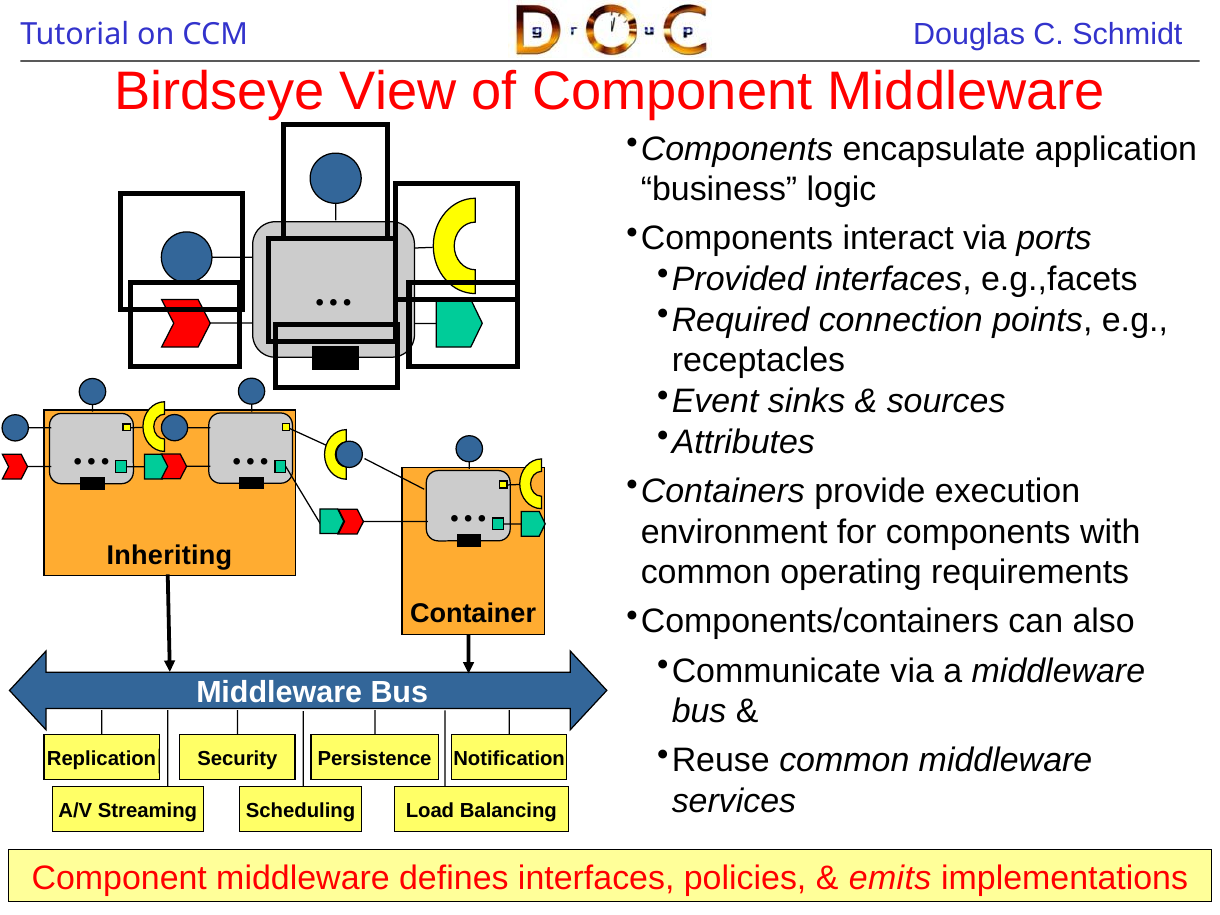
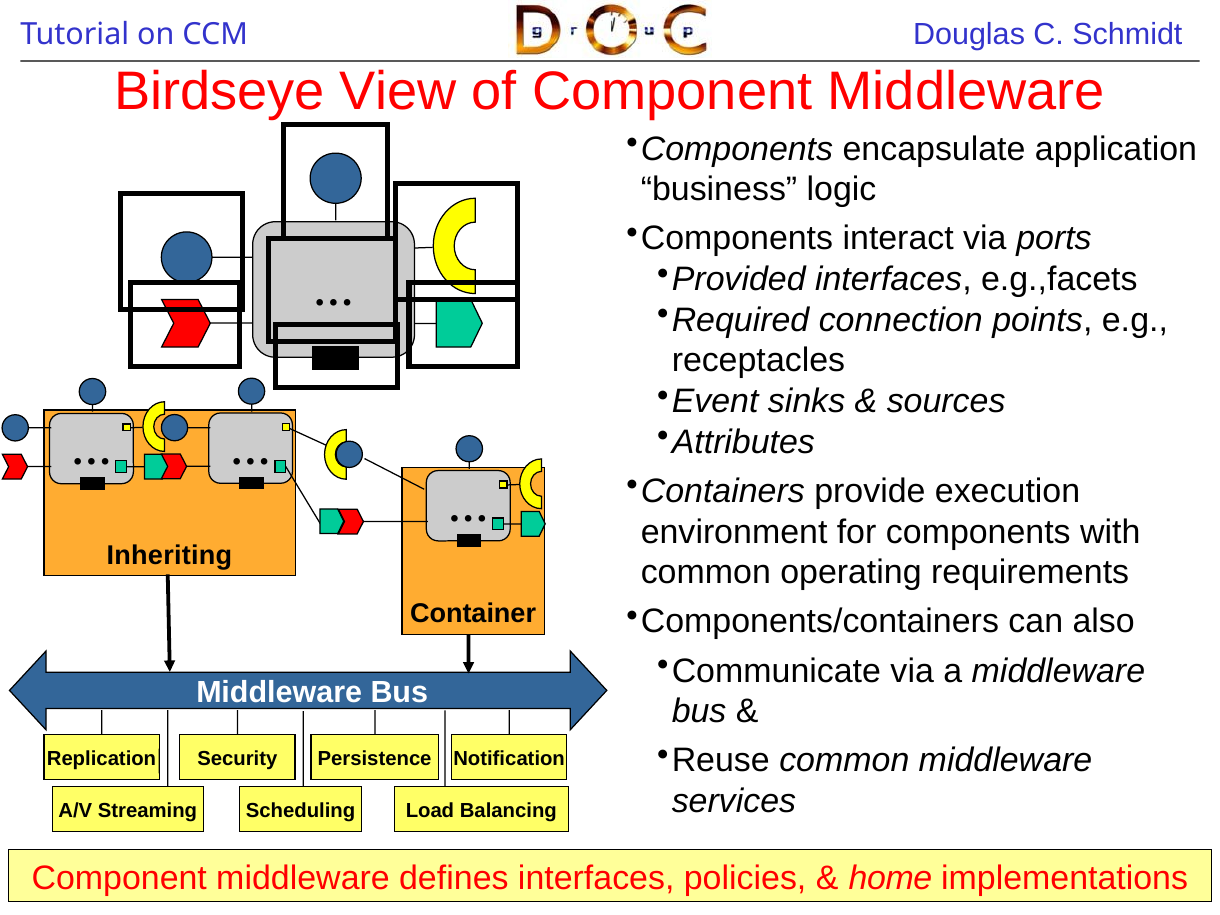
emits: emits -> home
